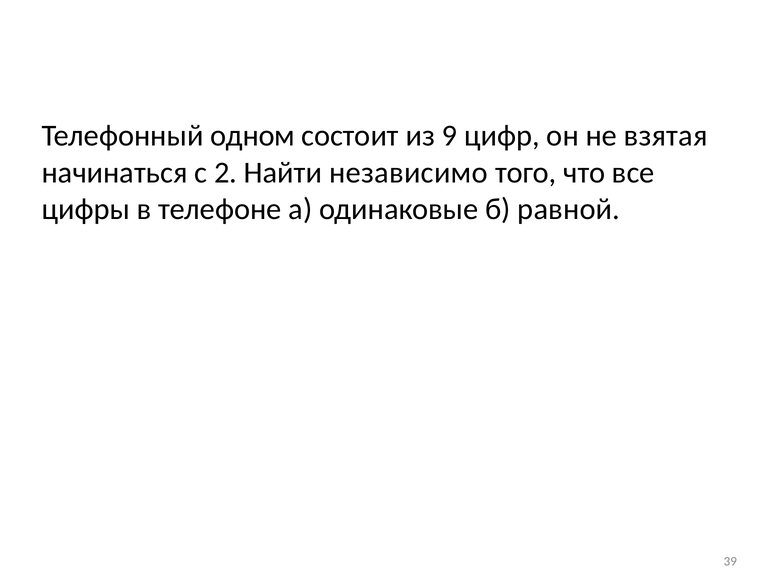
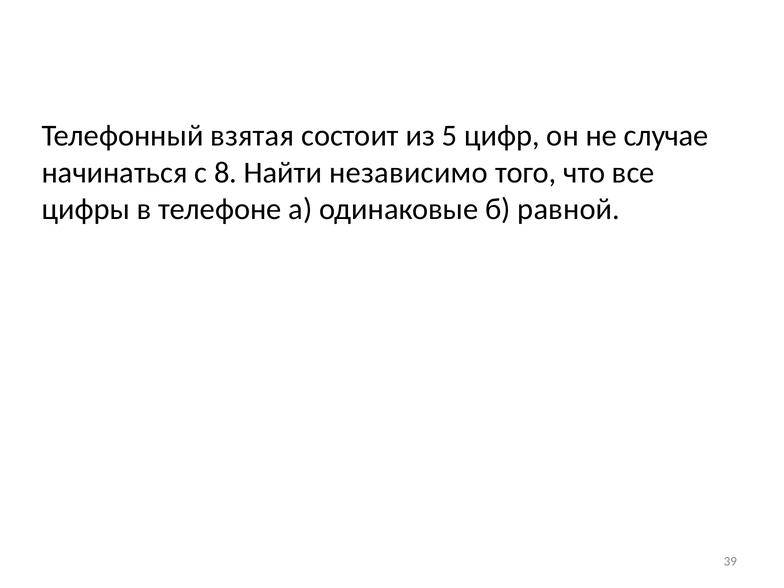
одном: одном -> взятая
9: 9 -> 5
взятая: взятая -> случае
2: 2 -> 8
